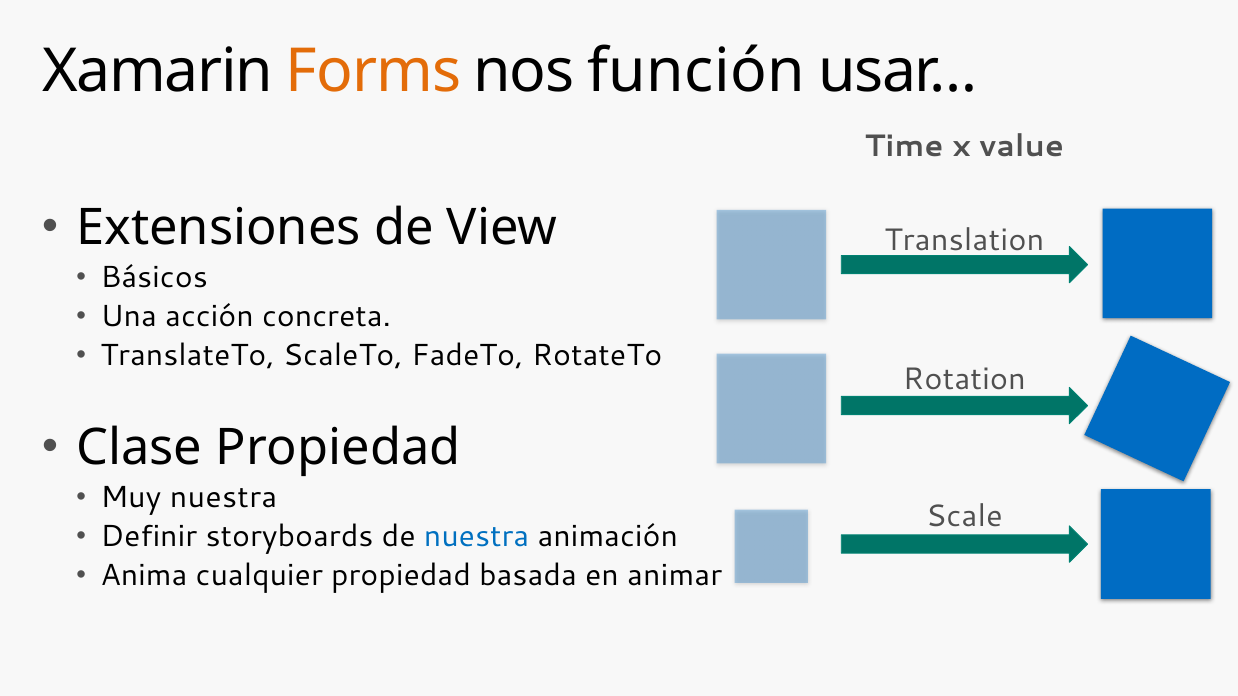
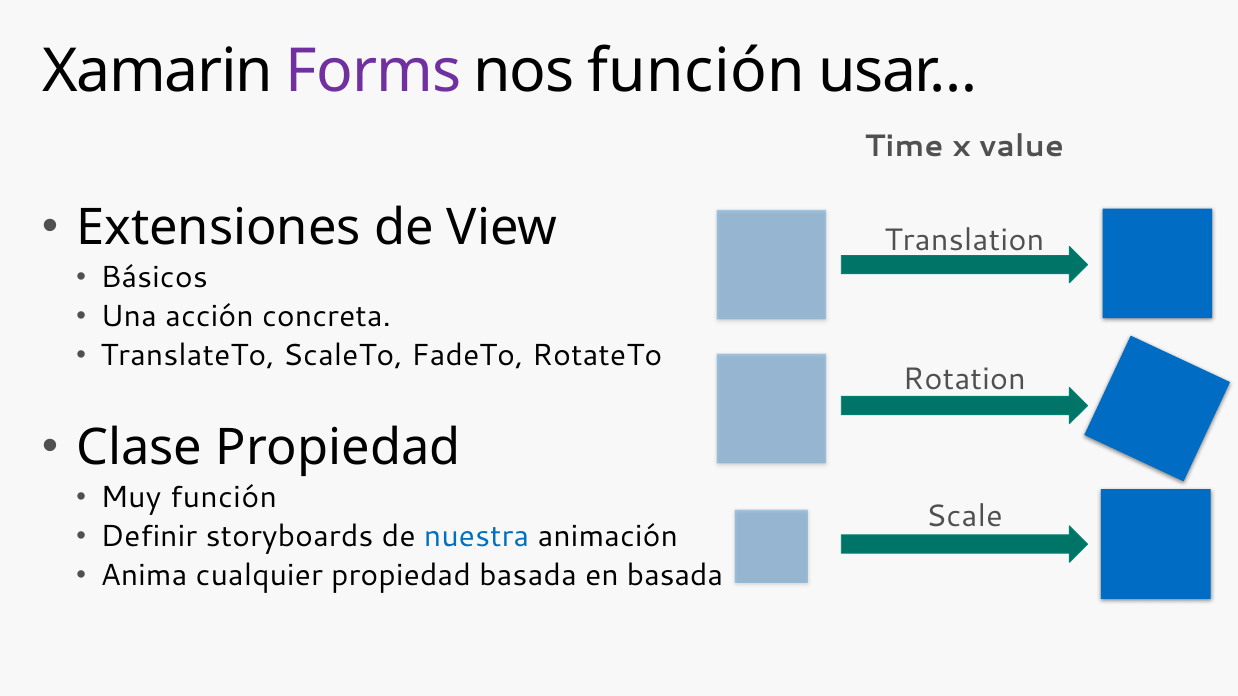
Forms colour: orange -> purple
Muy nuestra: nuestra -> función
en animar: animar -> basada
